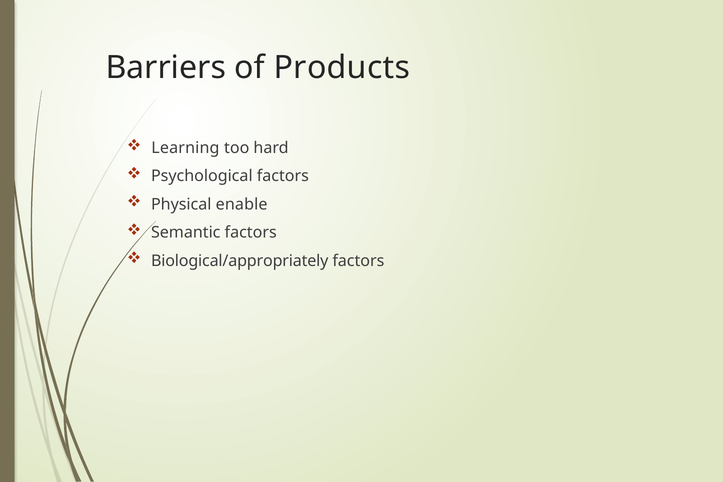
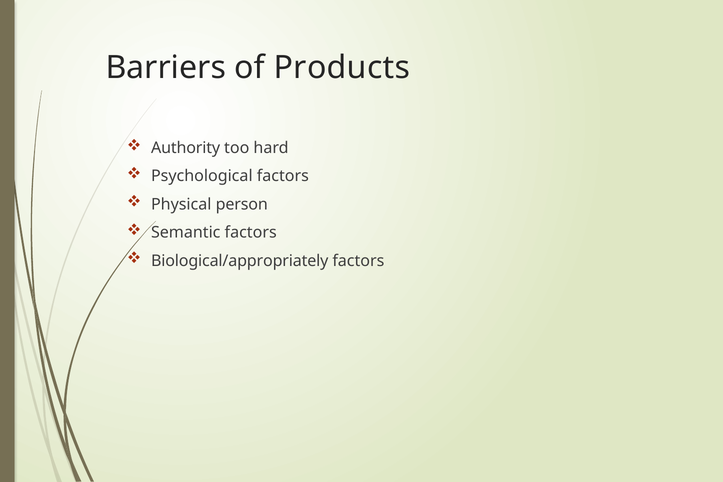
Learning: Learning -> Authority
enable: enable -> person
